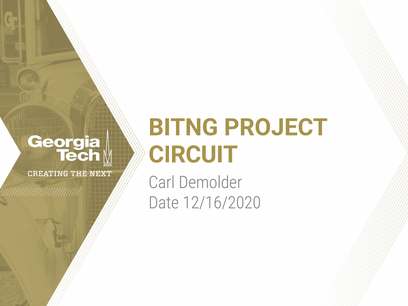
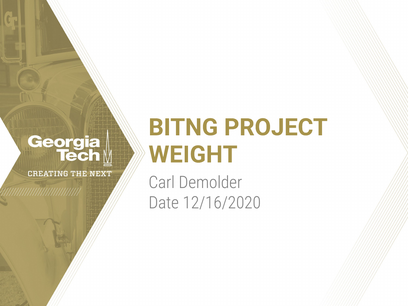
CIRCUIT: CIRCUIT -> WEIGHT
